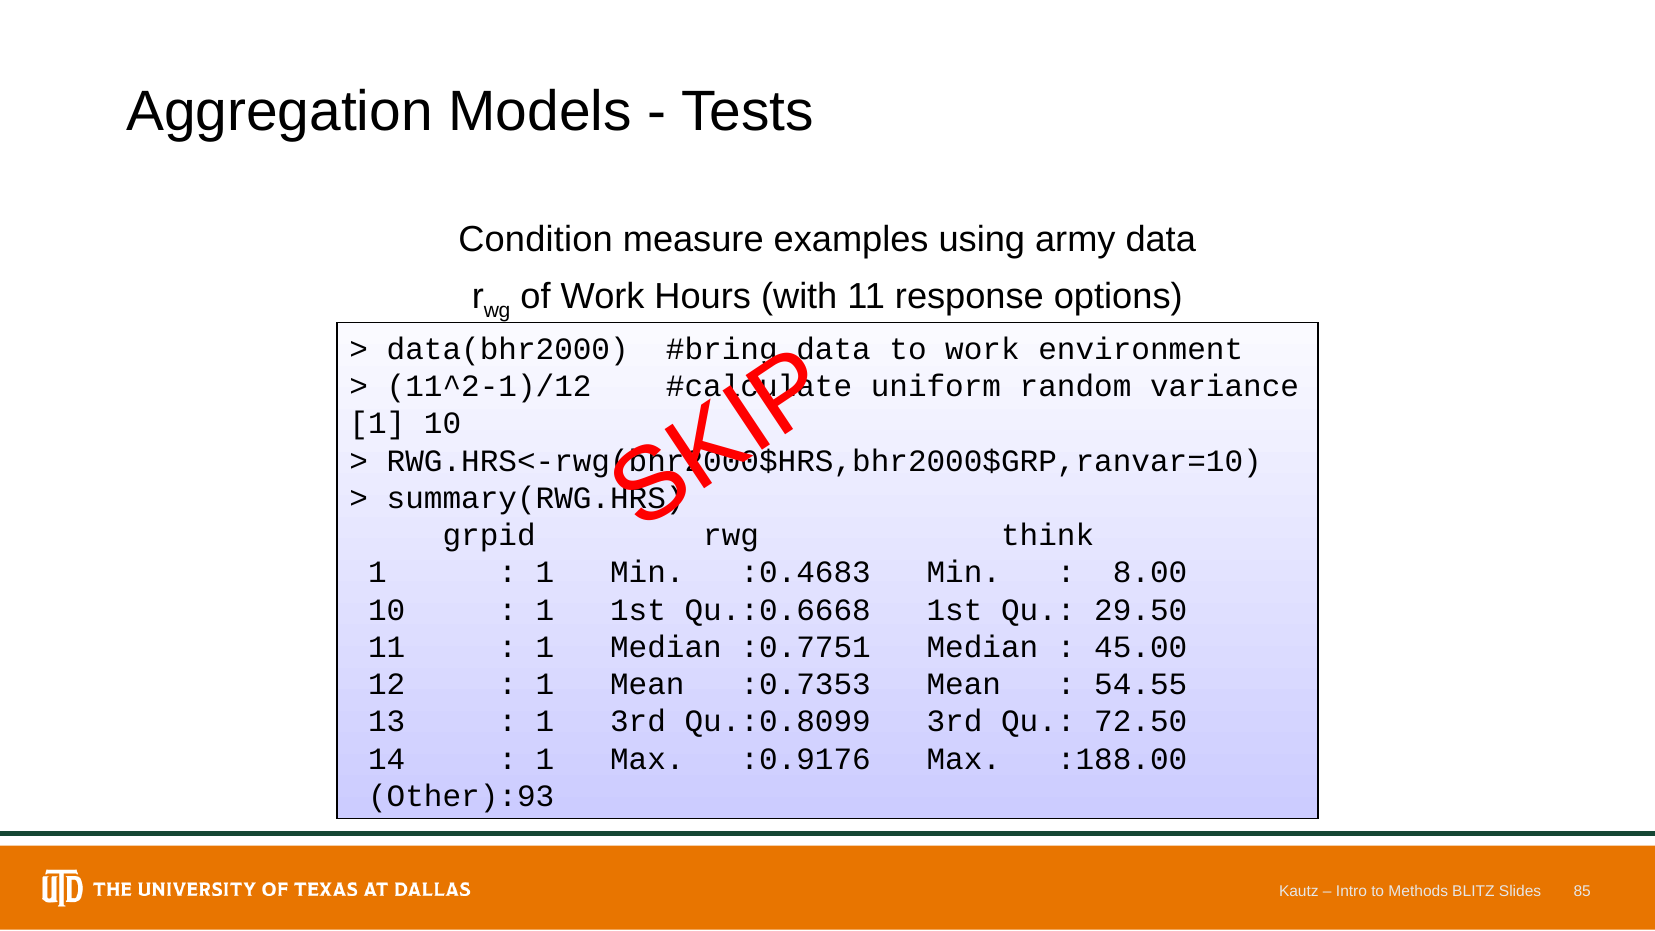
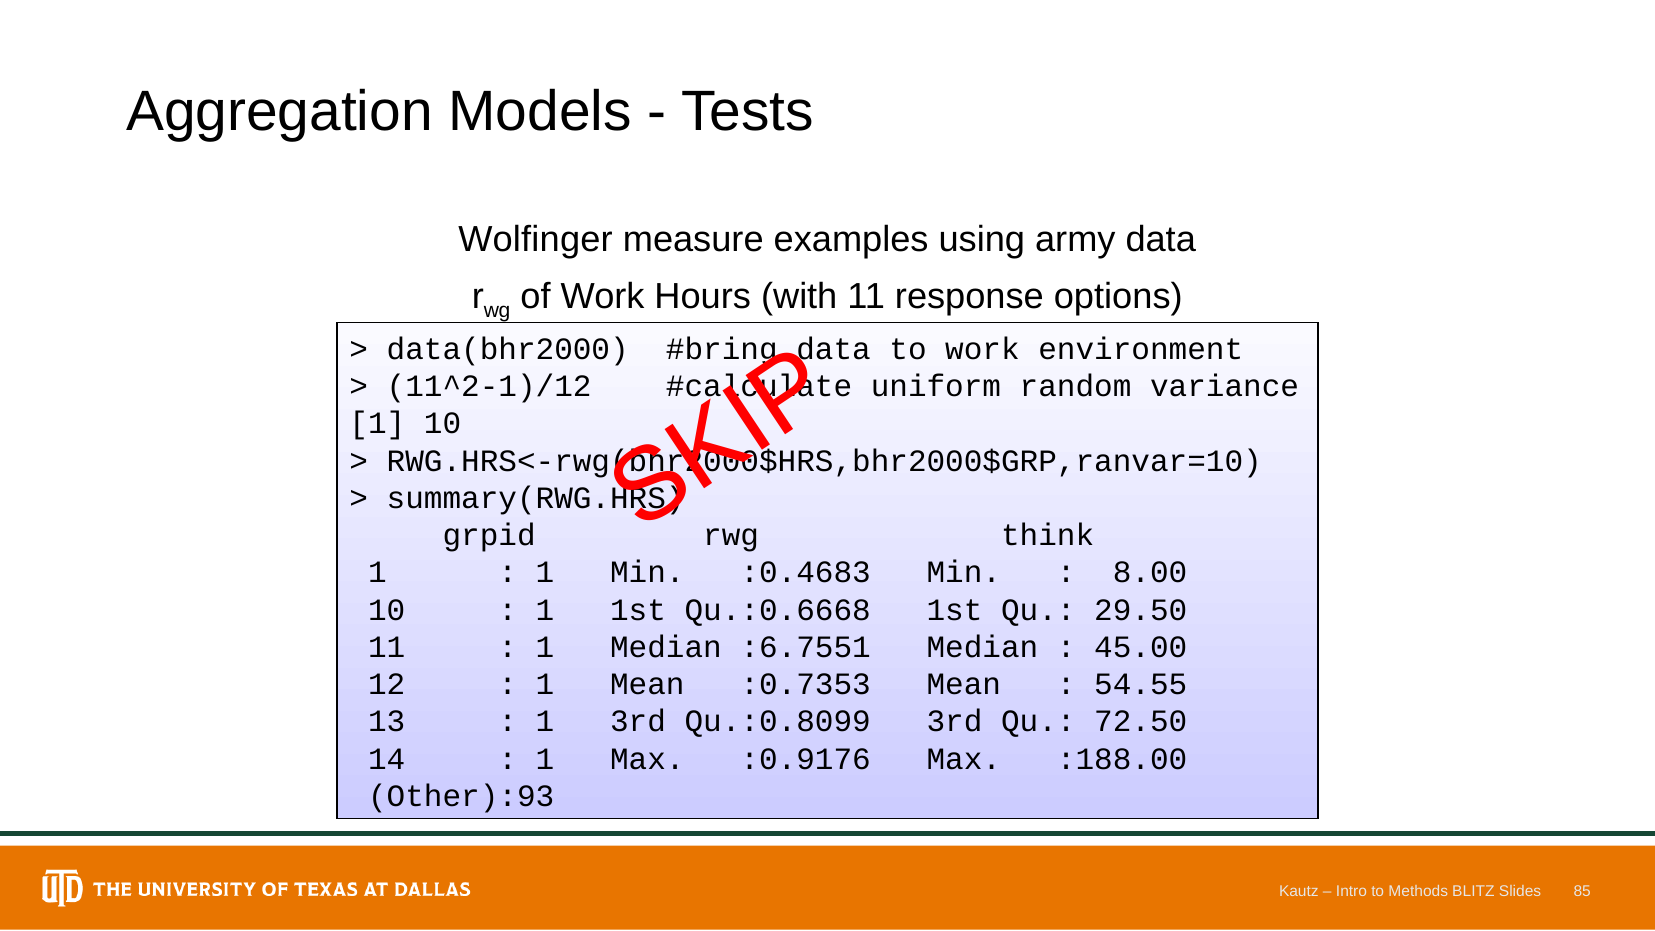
Condition: Condition -> Wolfinger
:0.7751: :0.7751 -> :6.7551
